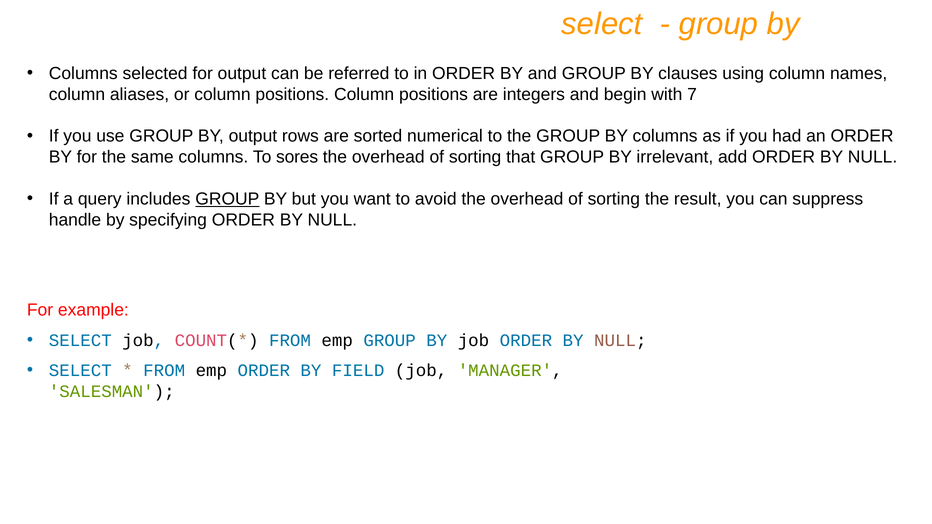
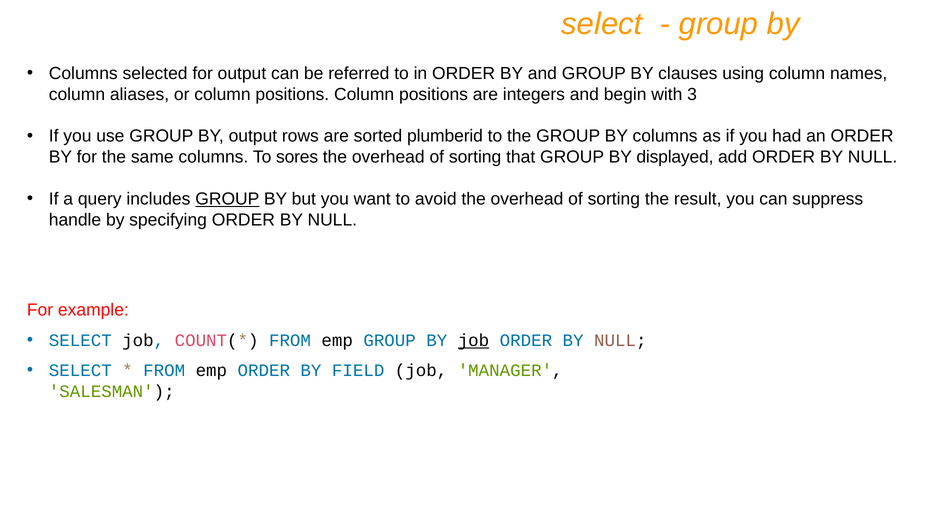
7: 7 -> 3
numerical: numerical -> plumberid
irrelevant: irrelevant -> displayed
job at (473, 341) underline: none -> present
